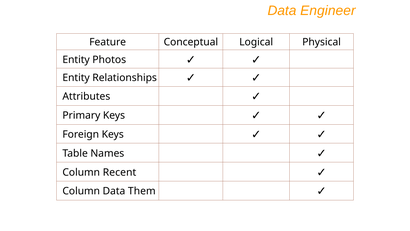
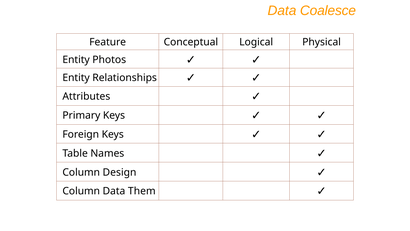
Engineer: Engineer -> Coalesce
Recent: Recent -> Design
